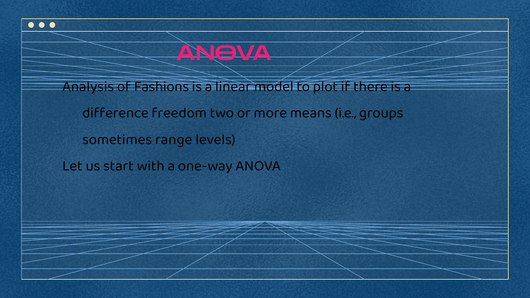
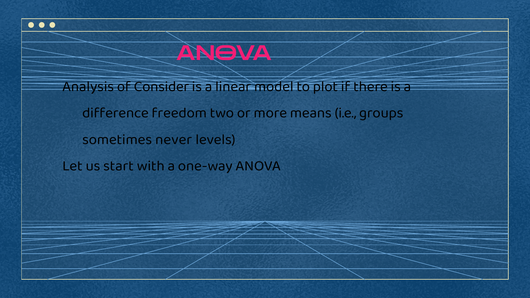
Fashions: Fashions -> Consider
range: range -> never
